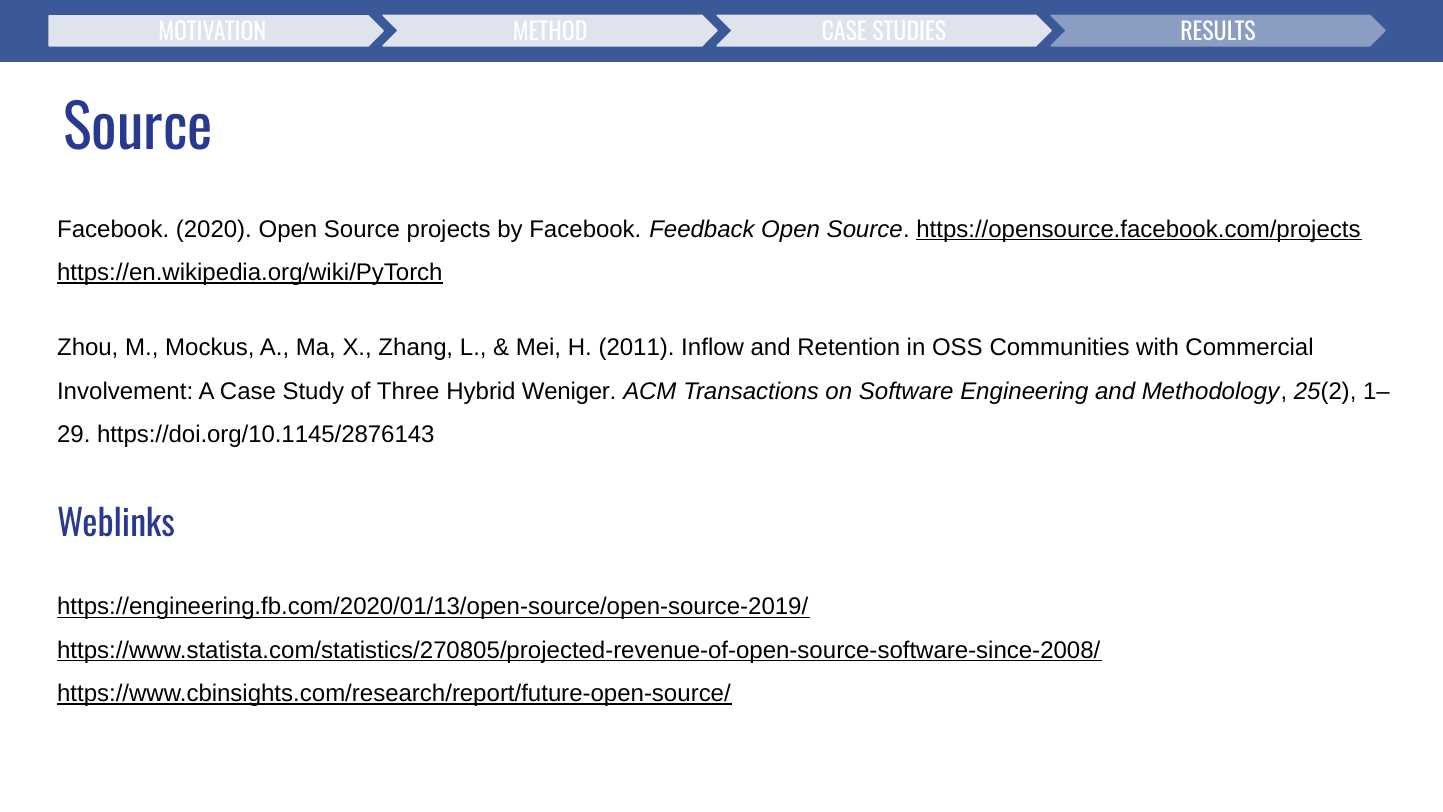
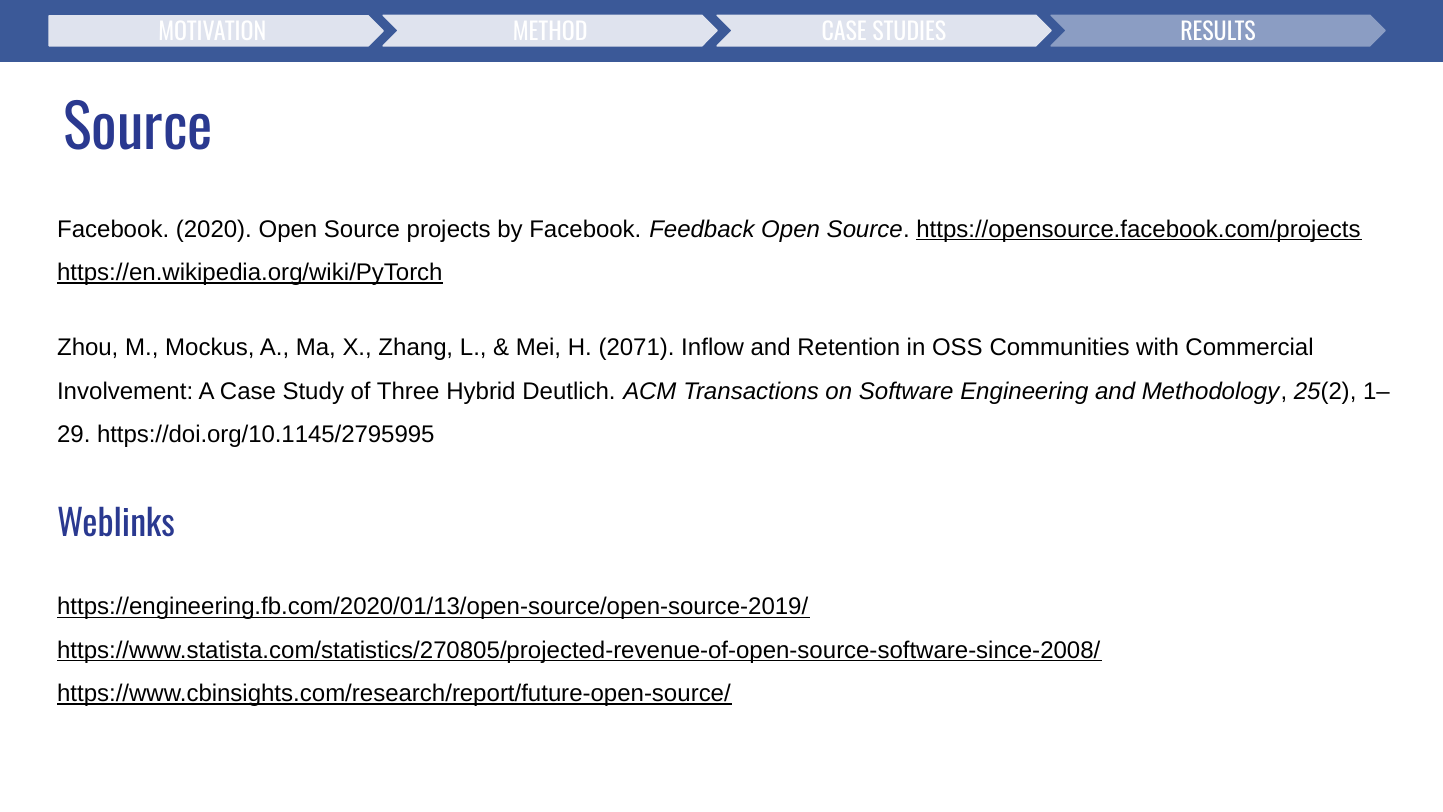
2011: 2011 -> 2071
Weniger: Weniger -> Deutlich
https://doi.org/10.1145/2876143: https://doi.org/10.1145/2876143 -> https://doi.org/10.1145/2795995
